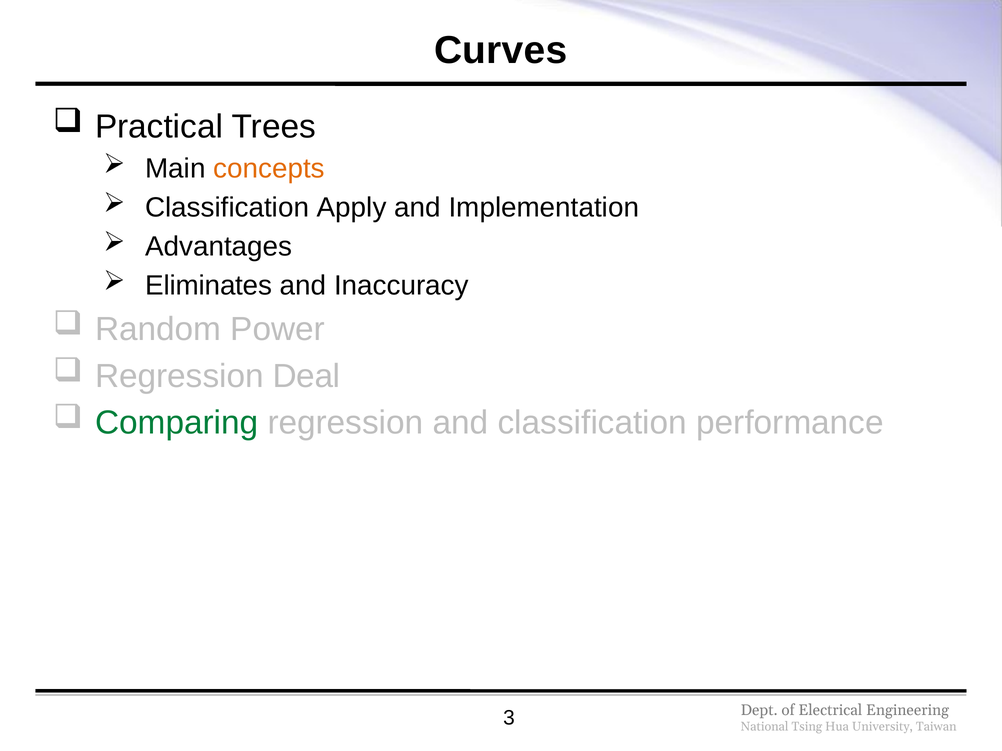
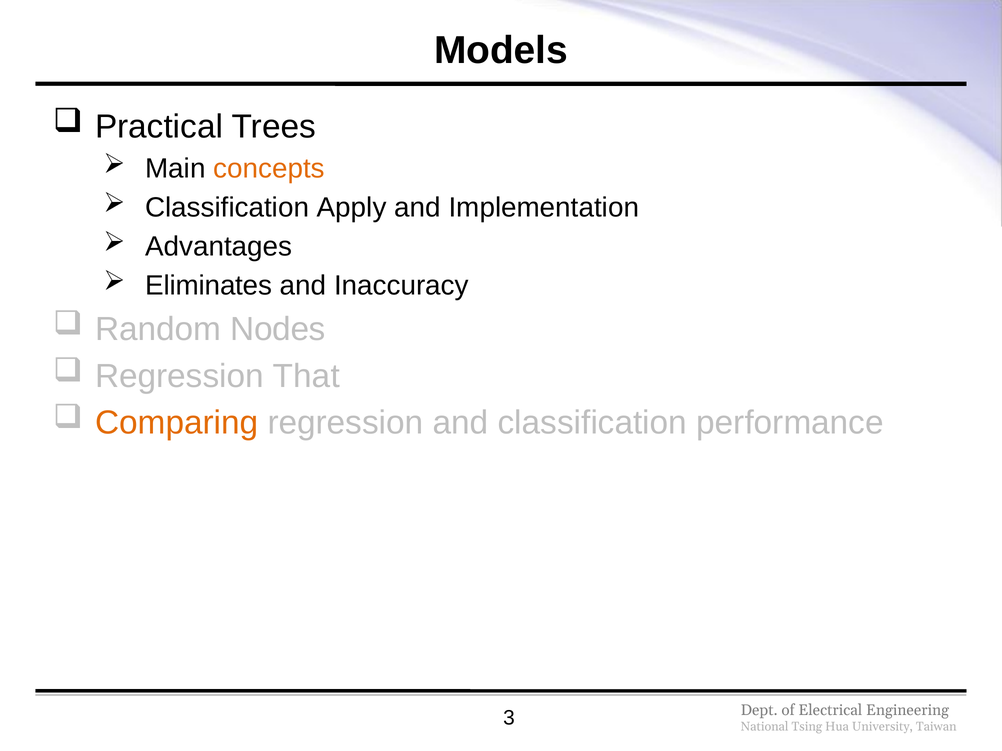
Curves: Curves -> Models
Power: Power -> Nodes
Deal: Deal -> That
Comparing colour: green -> orange
